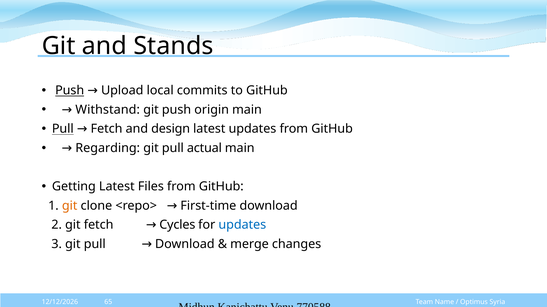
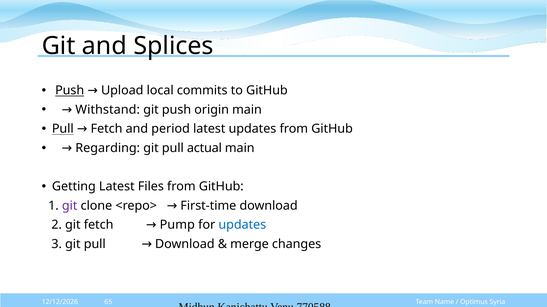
Stands: Stands -> Splices
design: design -> period
git at (70, 206) colour: orange -> purple
Cycles: Cycles -> Pump
